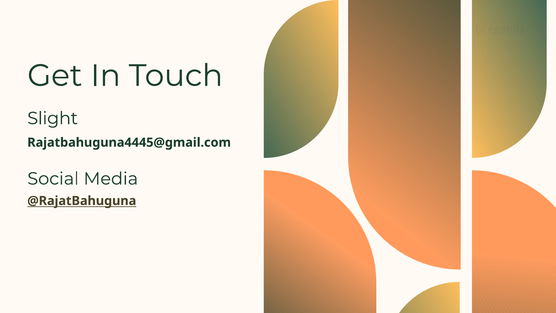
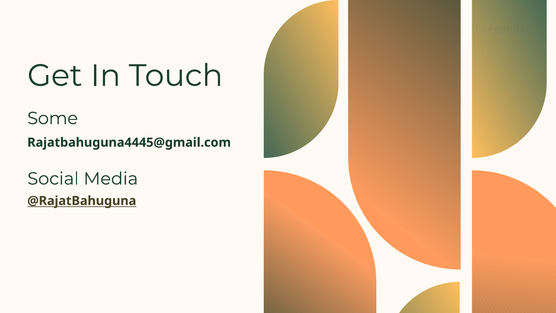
Slight: Slight -> Some
